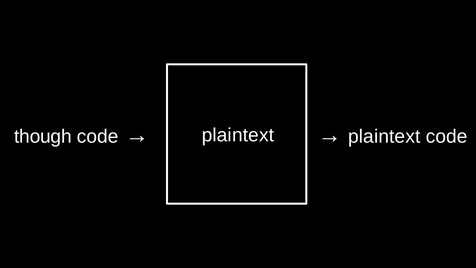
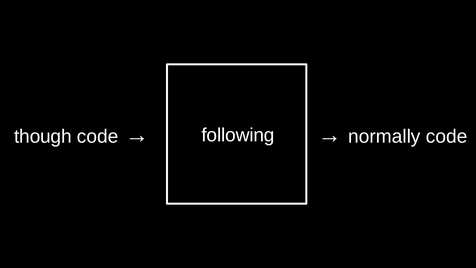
plaintext at (238, 135): plaintext -> following
plaintext at (384, 137): plaintext -> normally
